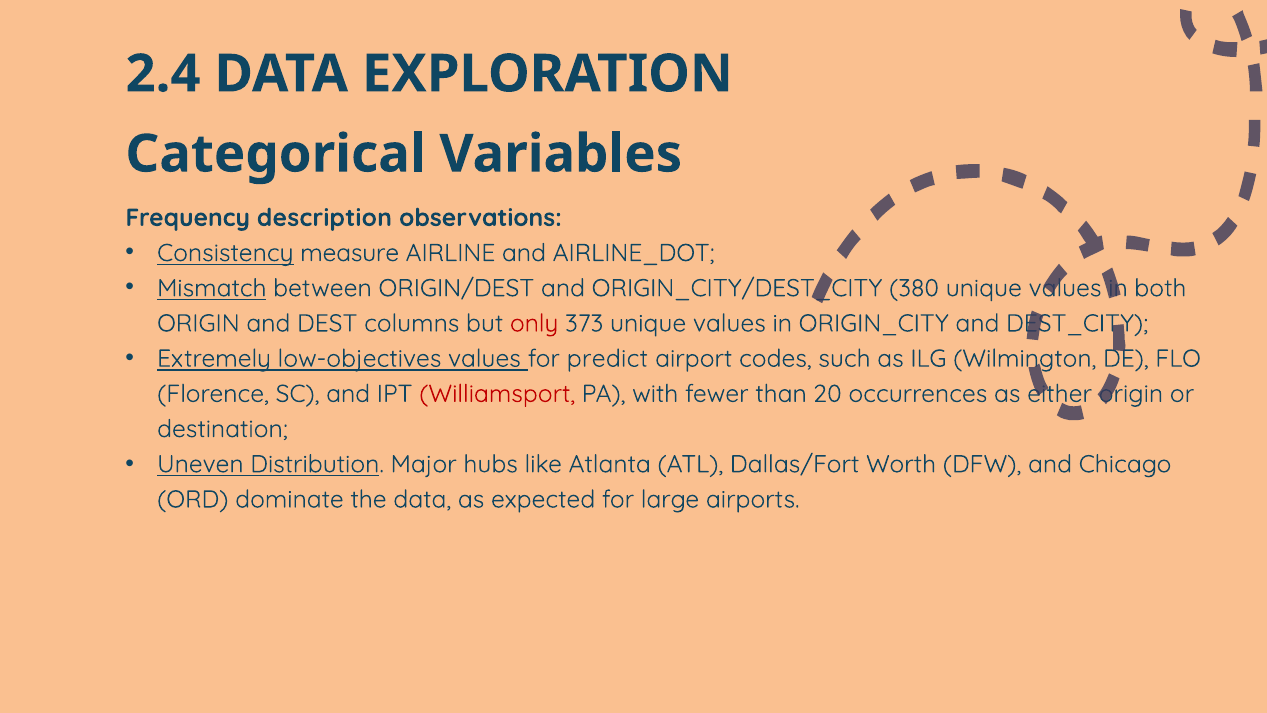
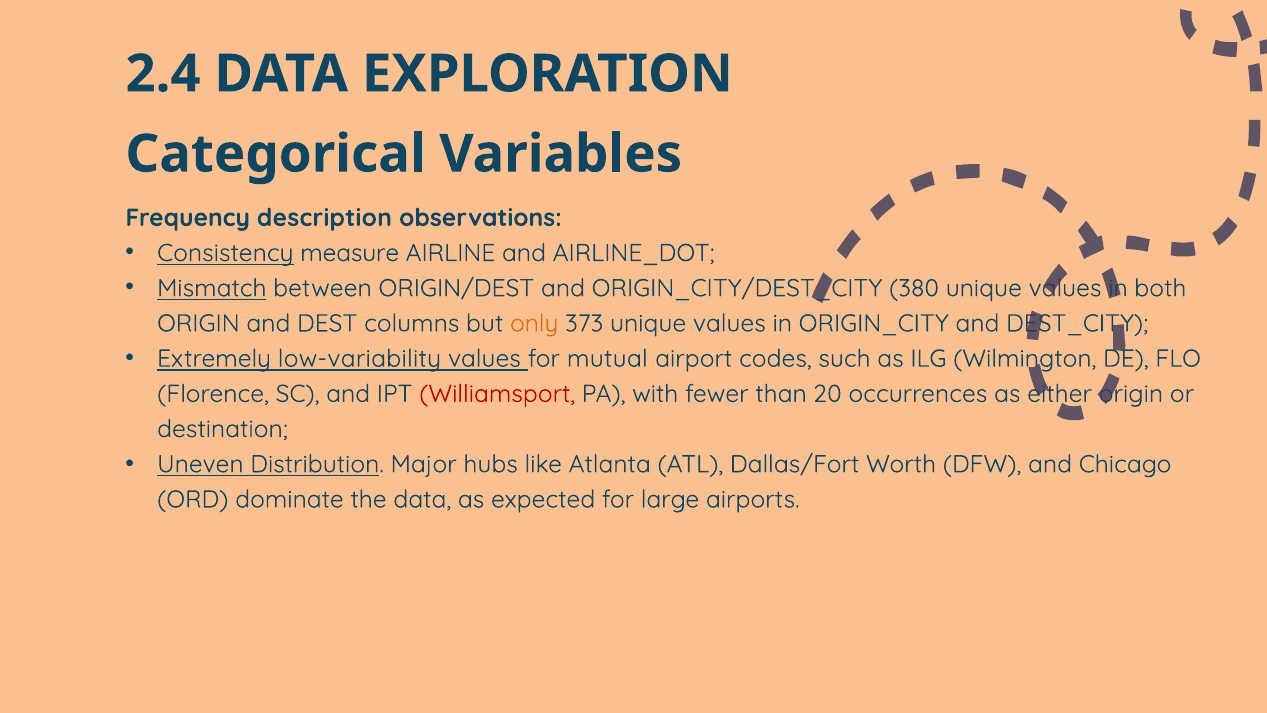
only colour: red -> orange
low-objectives: low-objectives -> low-variability
predict: predict -> mutual
